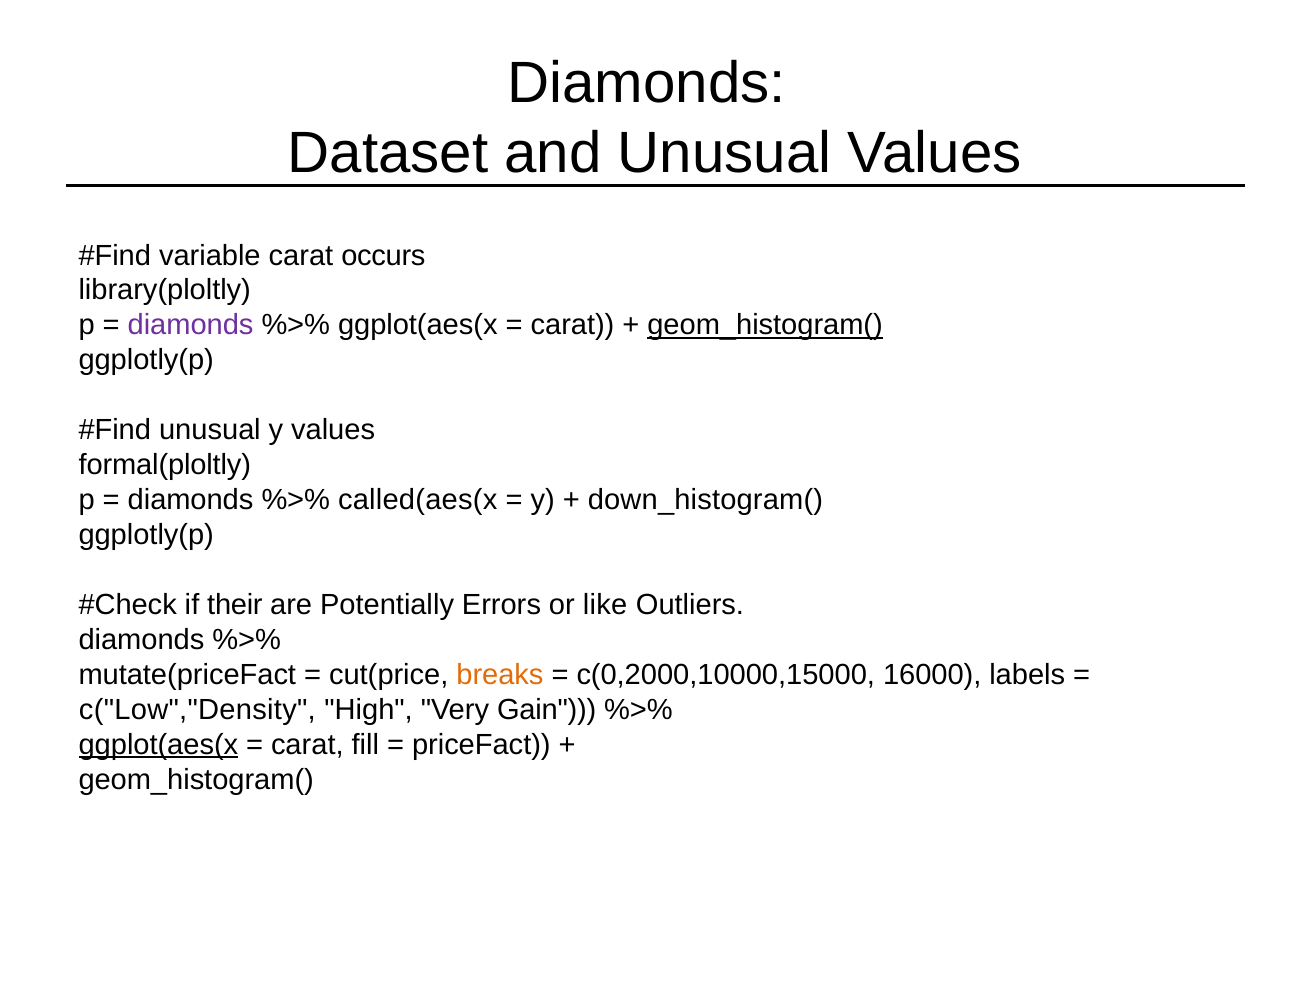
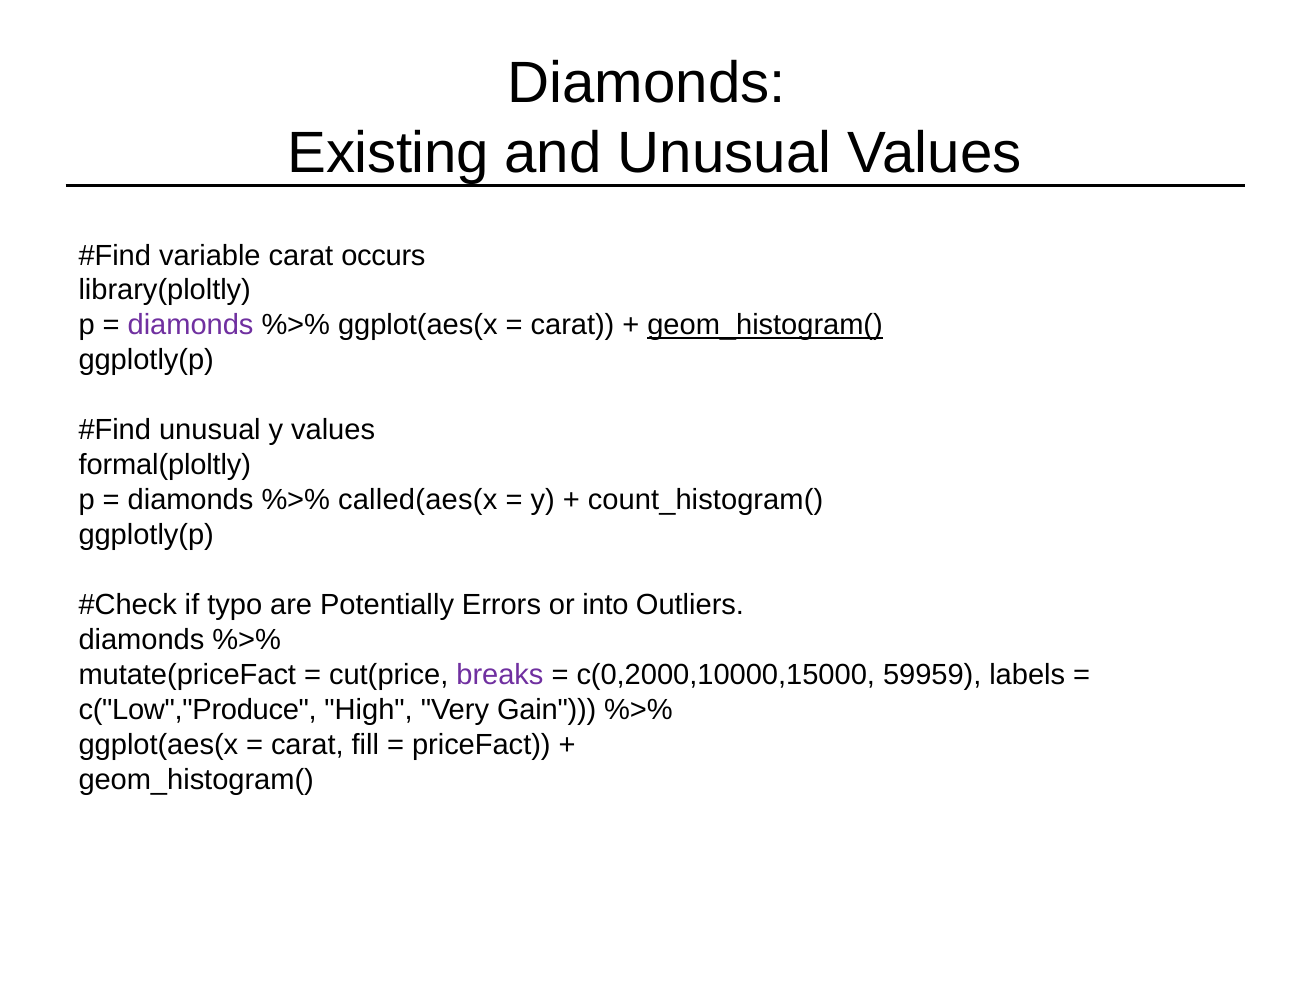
Dataset: Dataset -> Existing
down_histogram(: down_histogram( -> count_histogram(
their: their -> typo
like: like -> into
breaks colour: orange -> purple
16000: 16000 -> 59959
c("Low","Density: c("Low","Density -> c("Low","Produce
ggplot(aes(x at (158, 744) underline: present -> none
